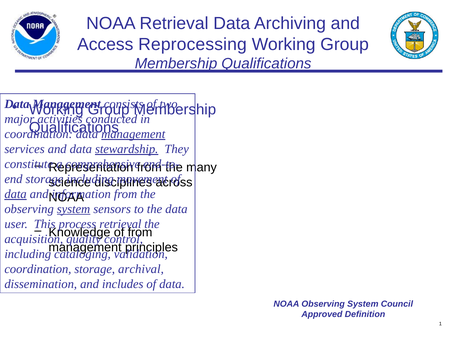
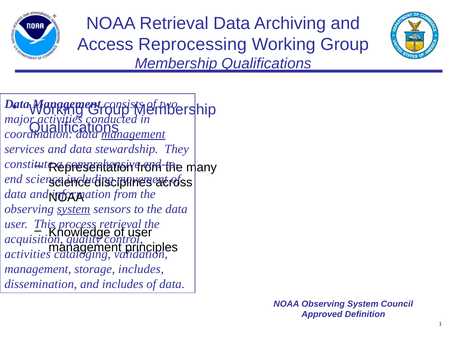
stewardship underline: present -> none
storage at (44, 179): storage -> science
data at (16, 194) underline: present -> none
from at (140, 233): from -> user
including at (28, 254): including -> activities
coordination at (38, 269): coordination -> management
storage archival: archival -> includes
